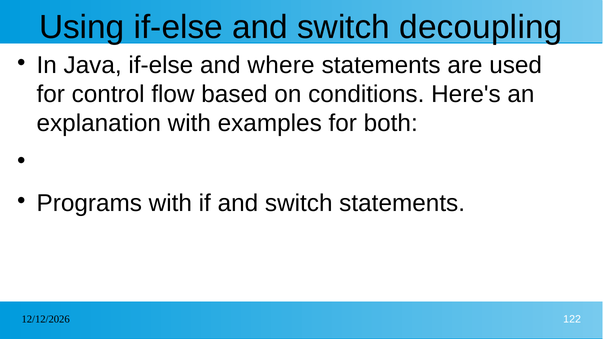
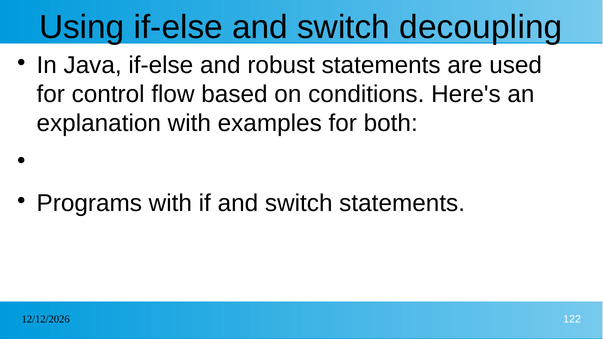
where: where -> robust
